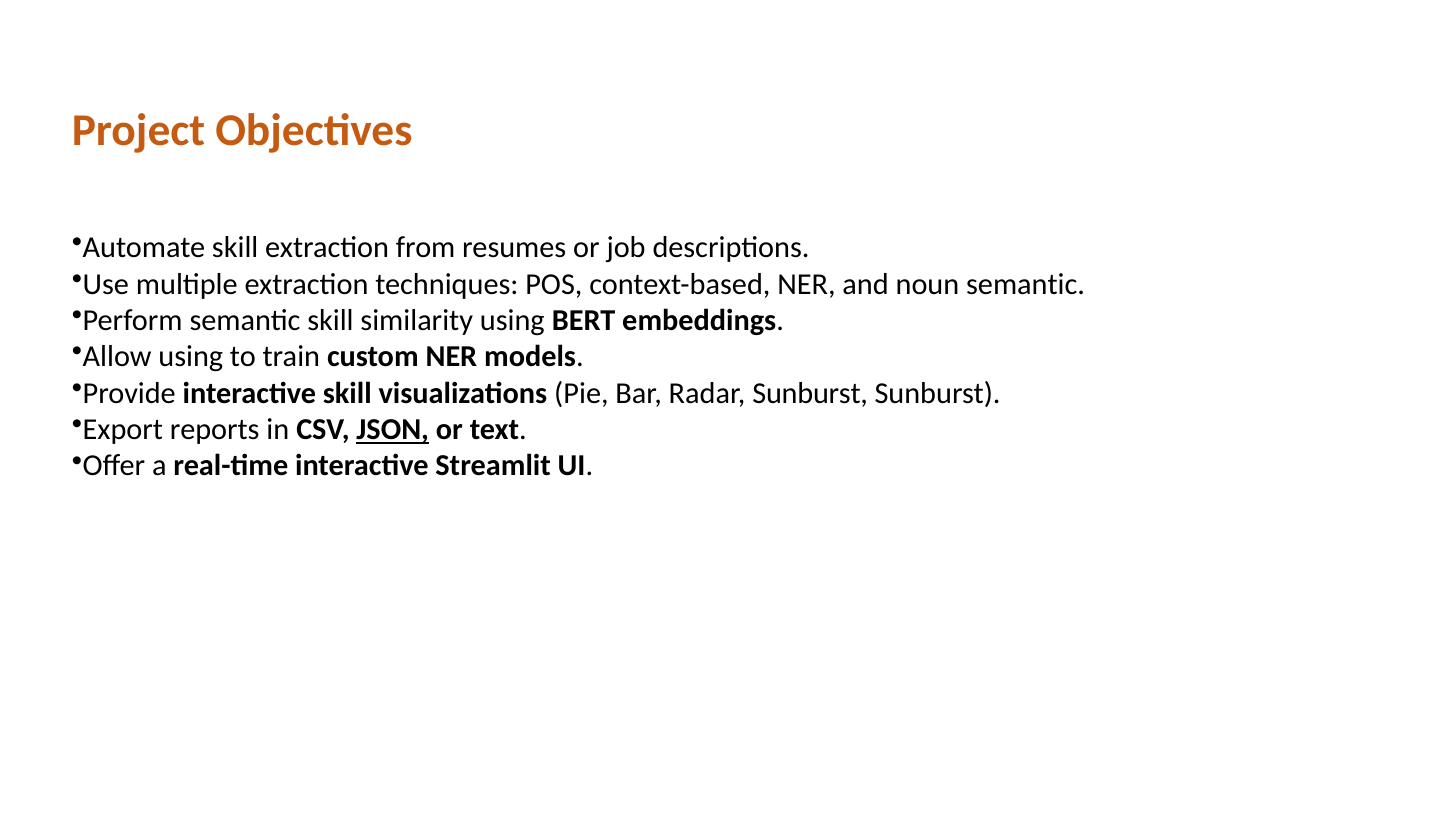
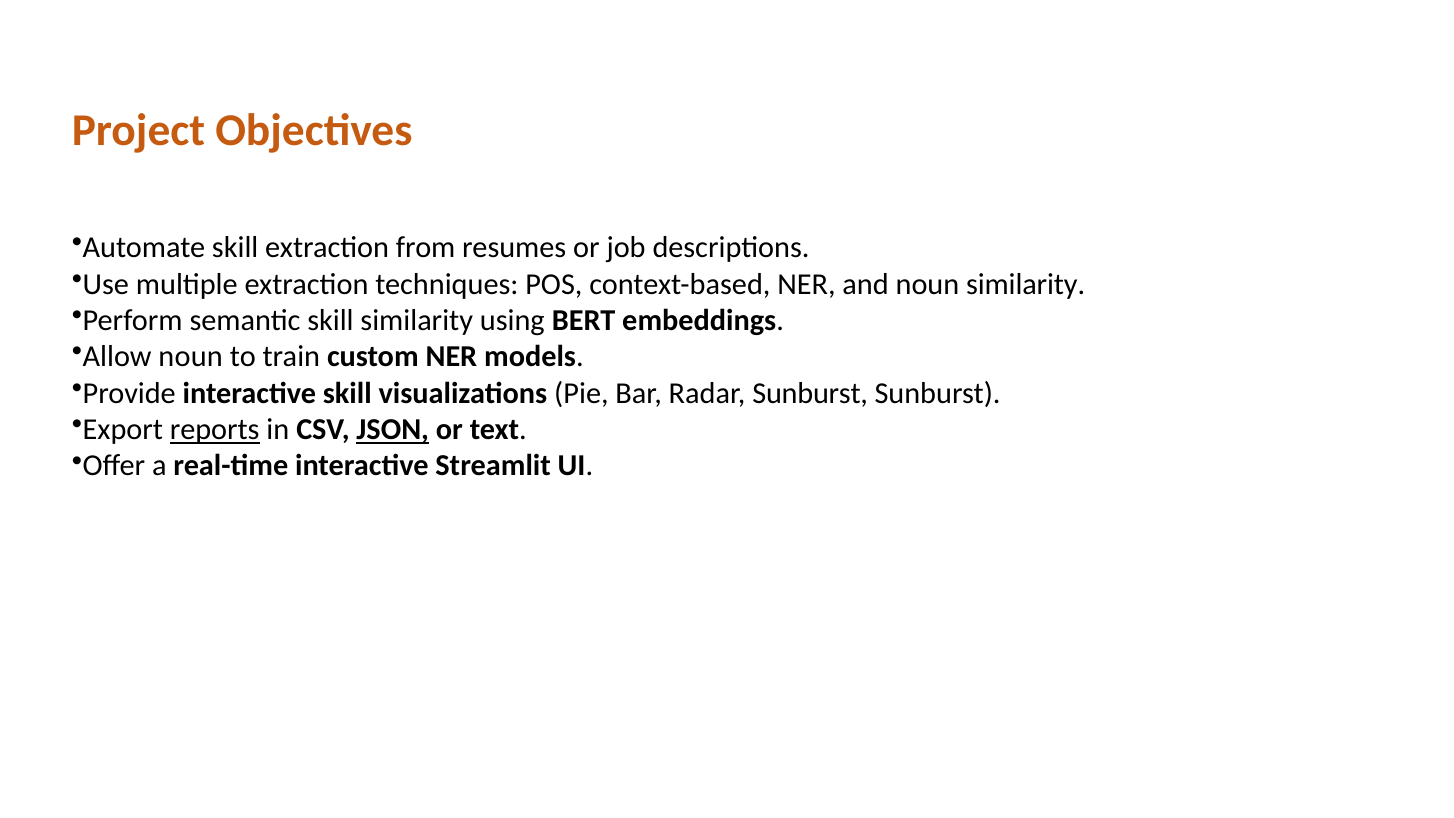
noun semantic: semantic -> similarity
Allow using: using -> noun
reports underline: none -> present
